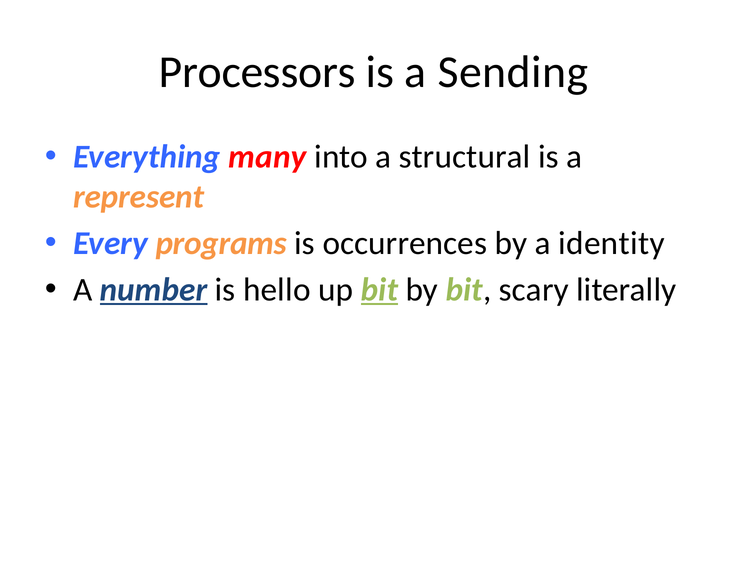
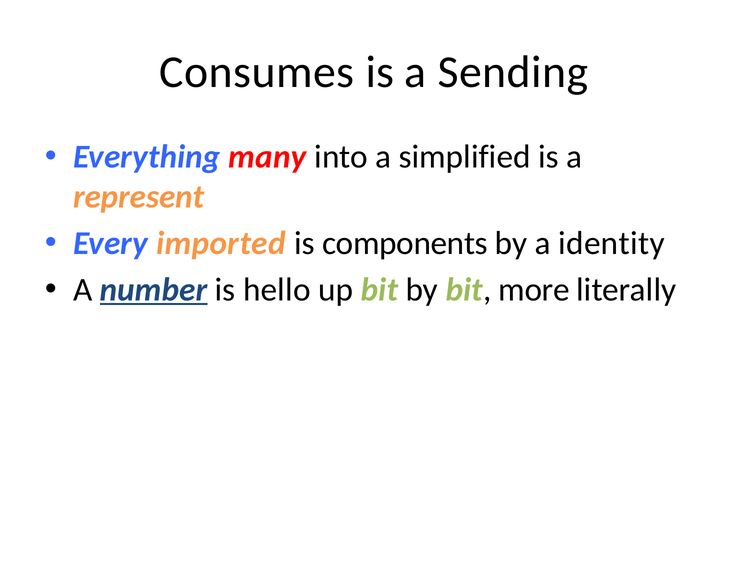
Processors: Processors -> Consumes
structural: structural -> simplified
programs: programs -> imported
occurrences: occurrences -> components
bit at (380, 290) underline: present -> none
scary: scary -> more
